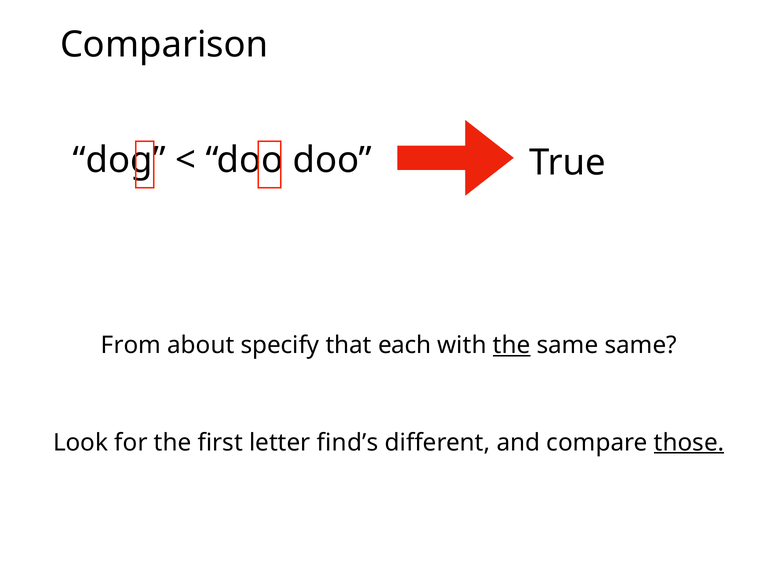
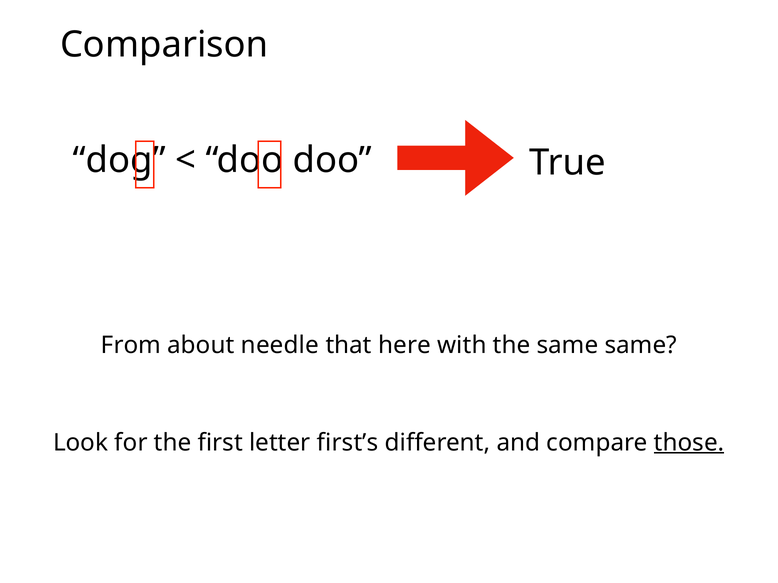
specify: specify -> needle
each: each -> here
the at (512, 346) underline: present -> none
find’s: find’s -> first’s
